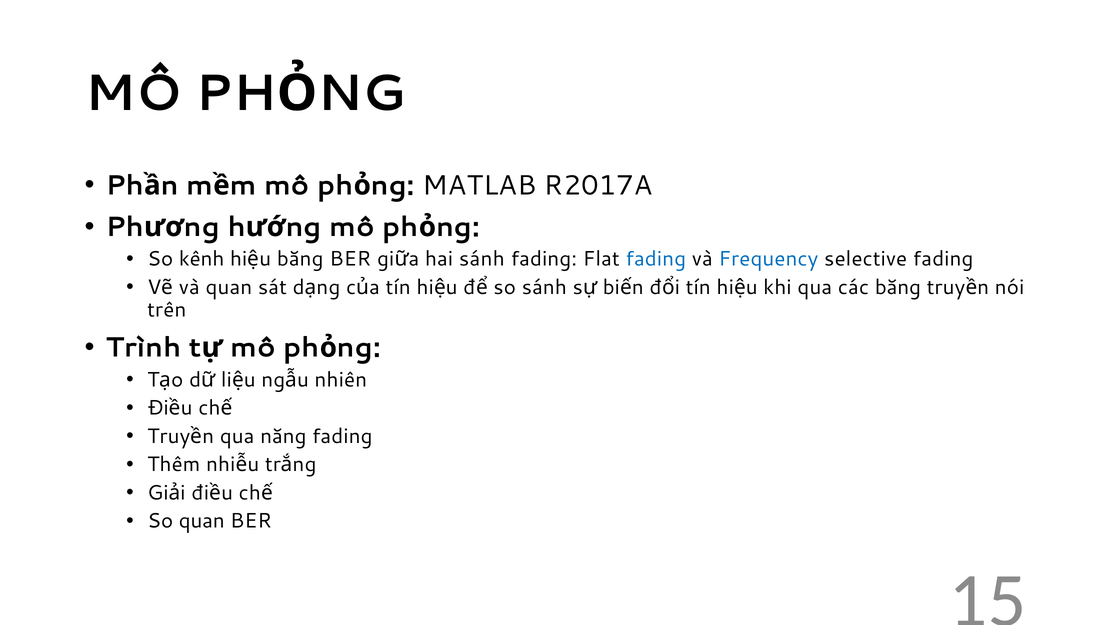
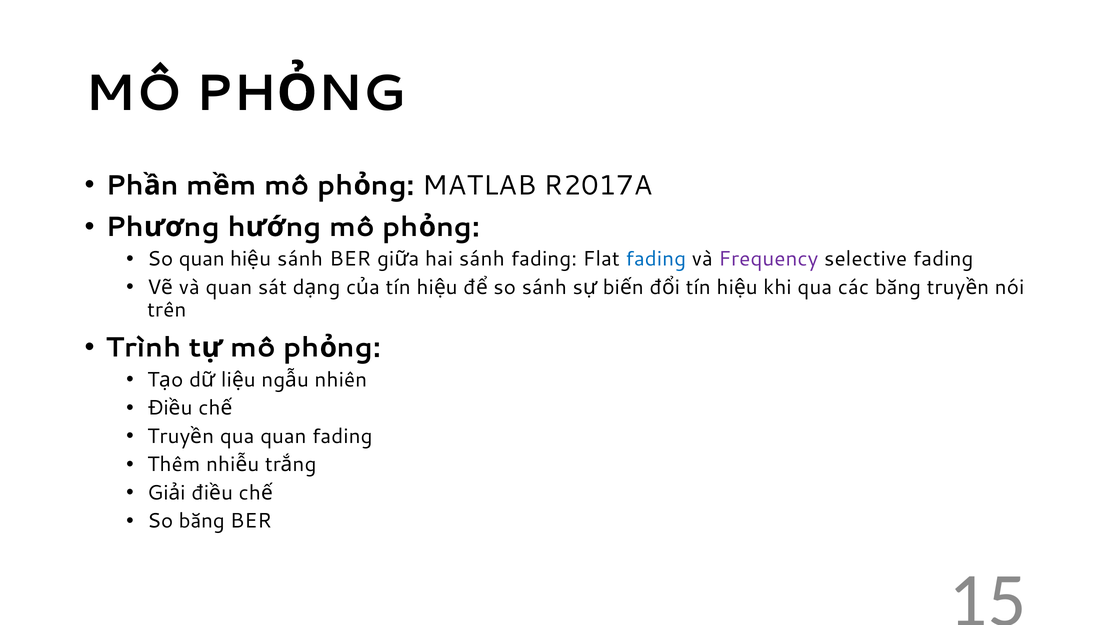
So kênh: kênh -> quan
băng at (300, 259): băng -> sánh
Frequency colour: blue -> purple
qua năng: năng -> quan
So quan: quan -> băng
